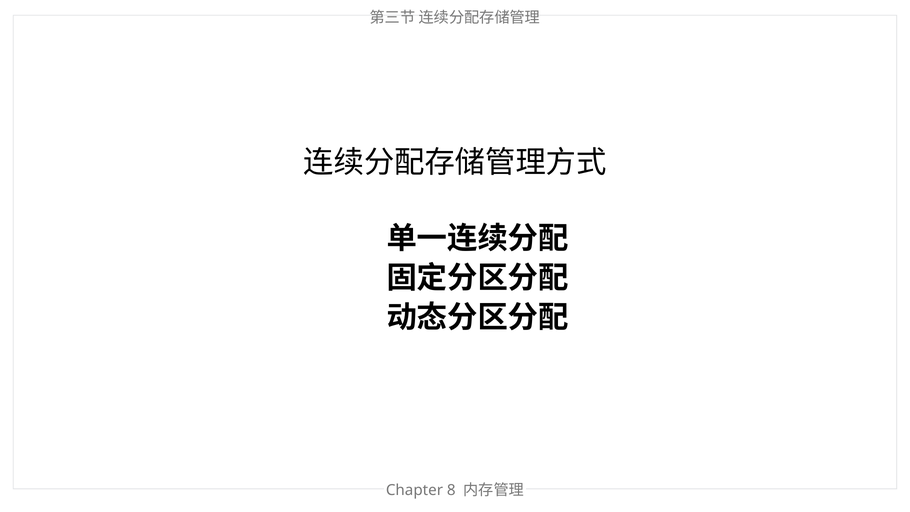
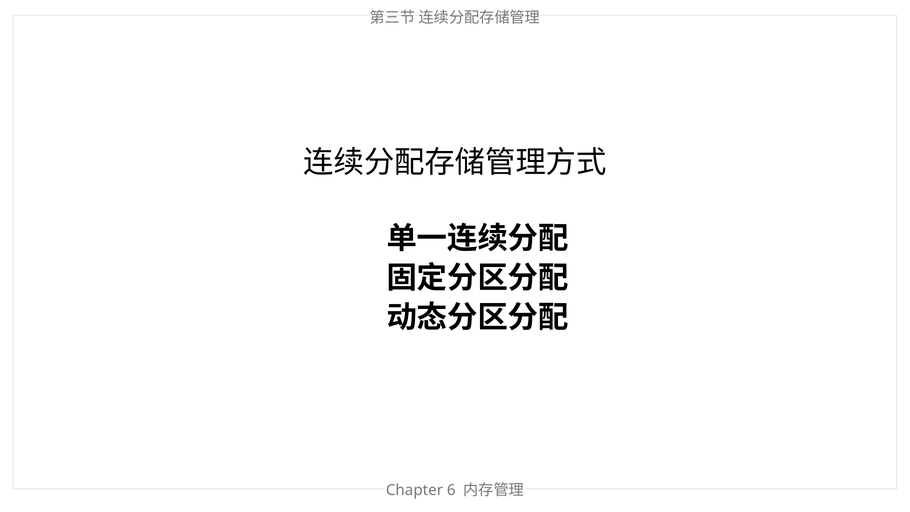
8: 8 -> 6
